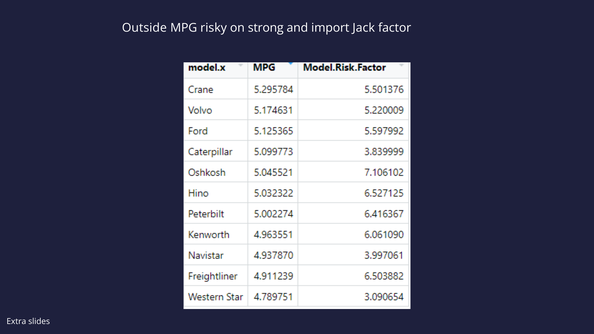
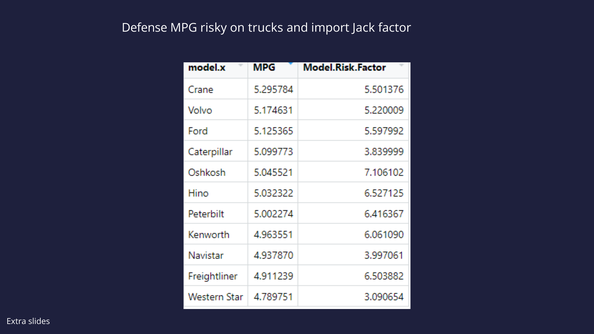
Outside: Outside -> Defense
strong: strong -> trucks
